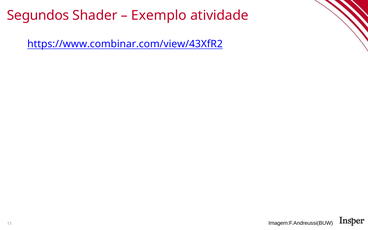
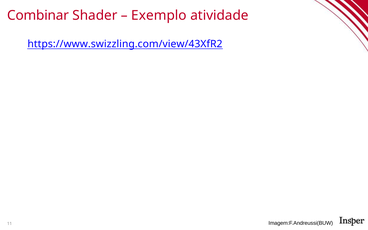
Segundos: Segundos -> Combinar
https://www.combinar.com/view/43XfR2: https://www.combinar.com/view/43XfR2 -> https://www.swizzling.com/view/43XfR2
